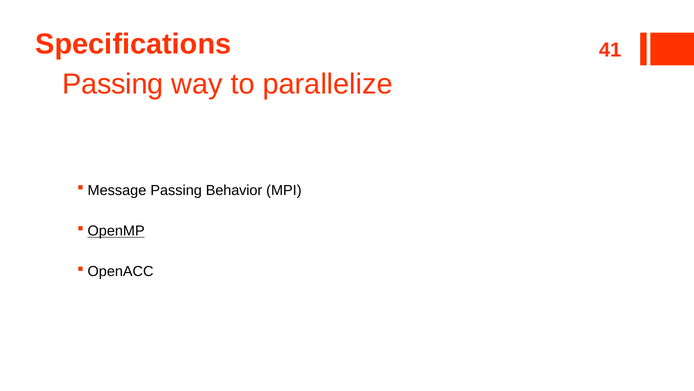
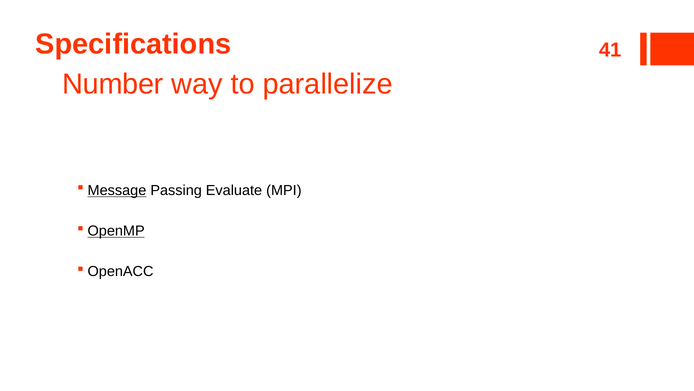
Passing at (113, 84): Passing -> Number
Message underline: none -> present
Behavior: Behavior -> Evaluate
